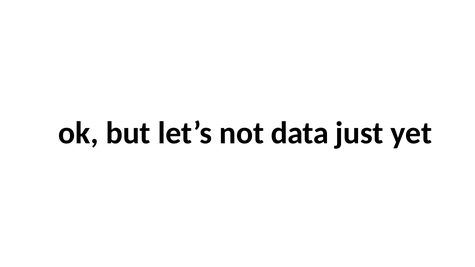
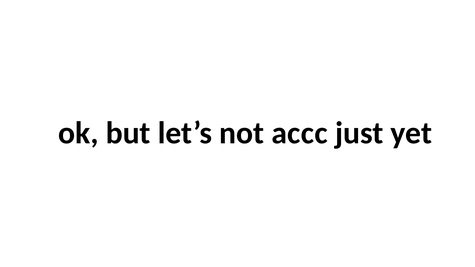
data: data -> accc
